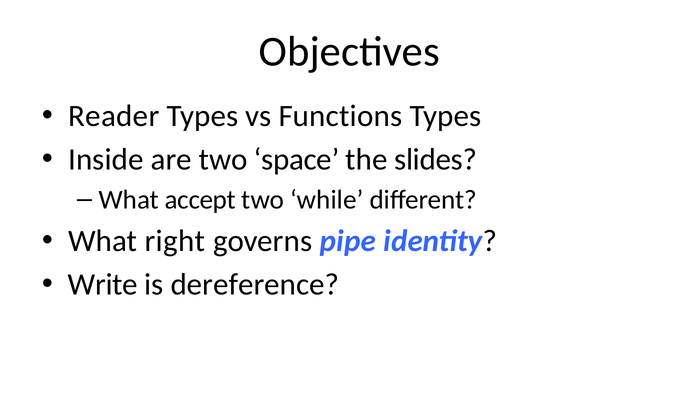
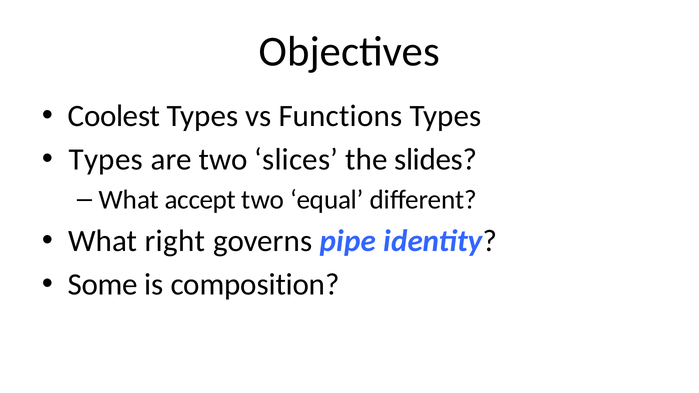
Reader: Reader -> Coolest
Inside at (106, 160): Inside -> Types
space: space -> slices
while: while -> equal
Write: Write -> Some
dereference: dereference -> composition
